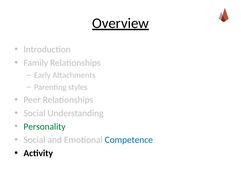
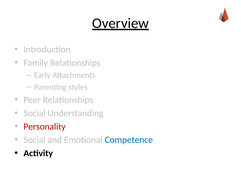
Personality colour: green -> red
